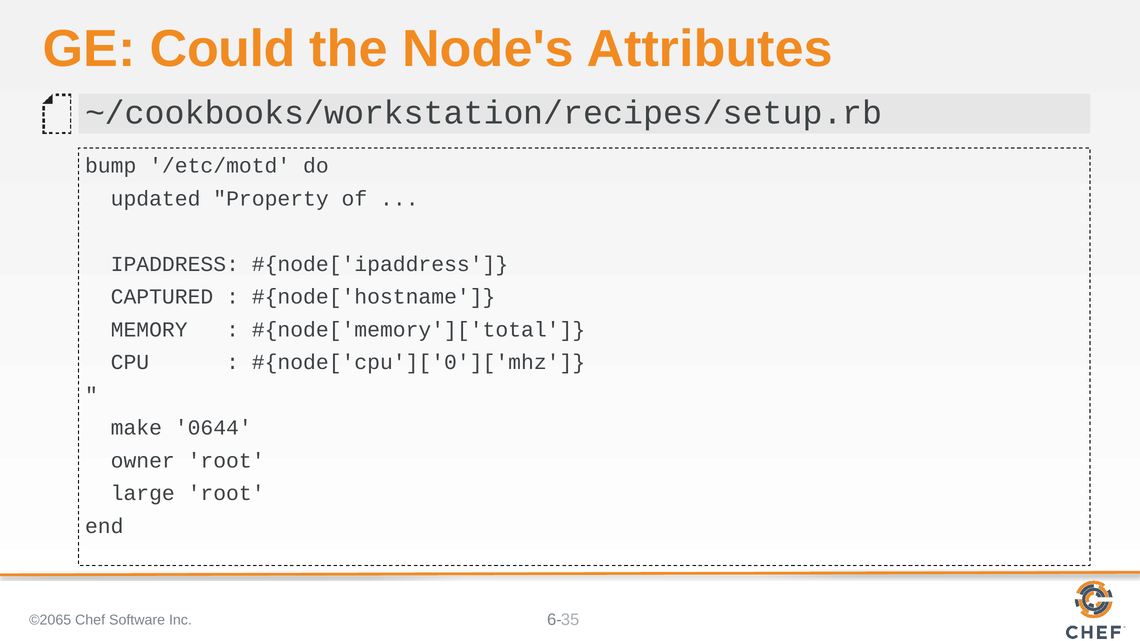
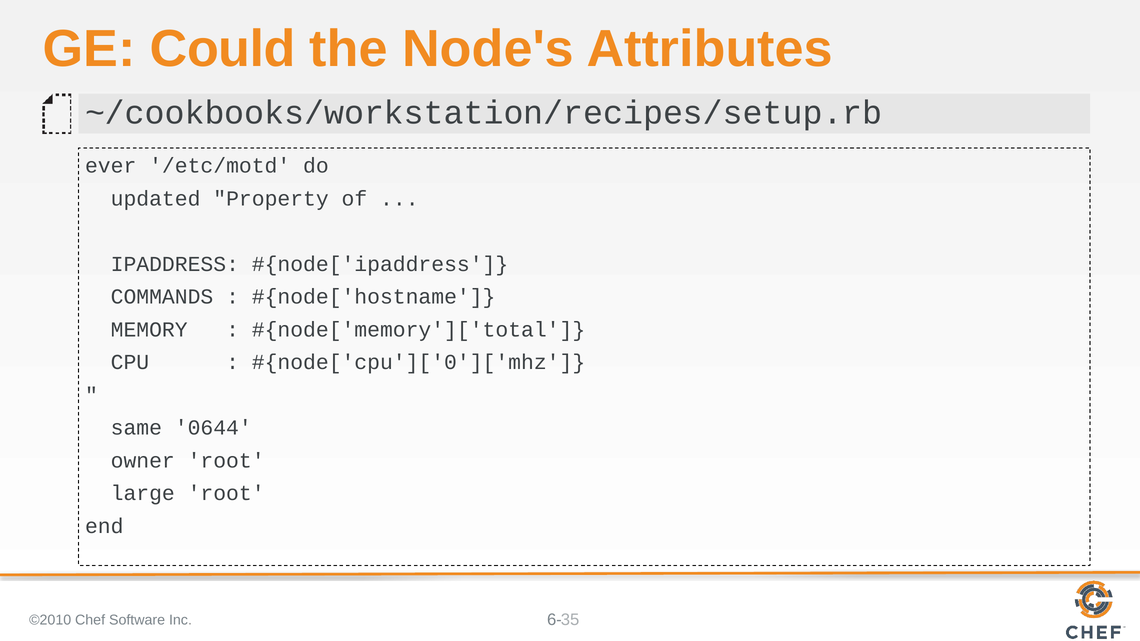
bump: bump -> ever
CAPTURED: CAPTURED -> COMMANDS
make: make -> same
©2065: ©2065 -> ©2010
